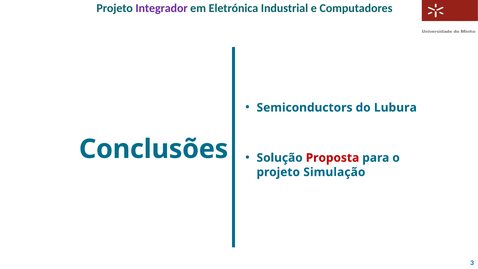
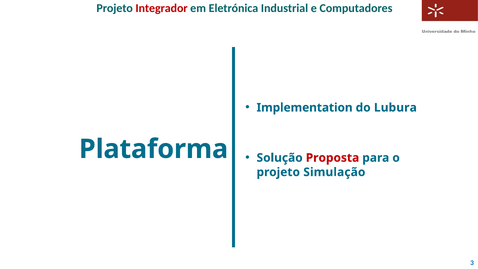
Integrador colour: purple -> red
Semiconductors: Semiconductors -> Implementation
Conclusões: Conclusões -> Plataforma
